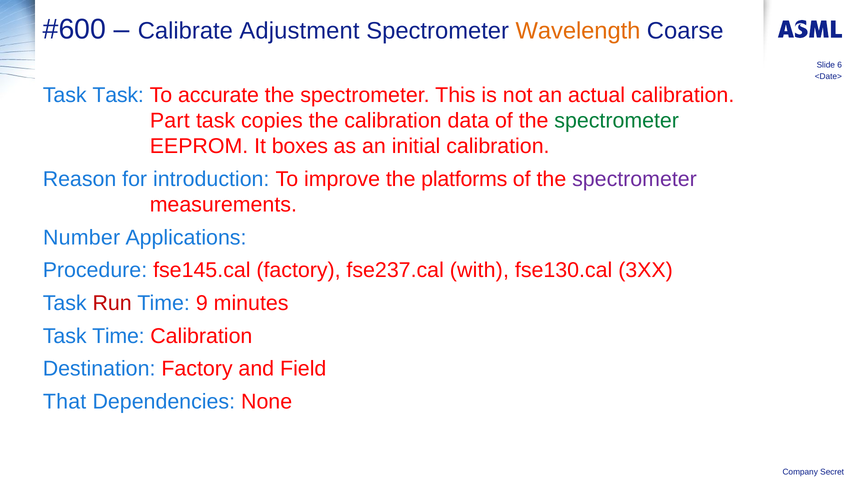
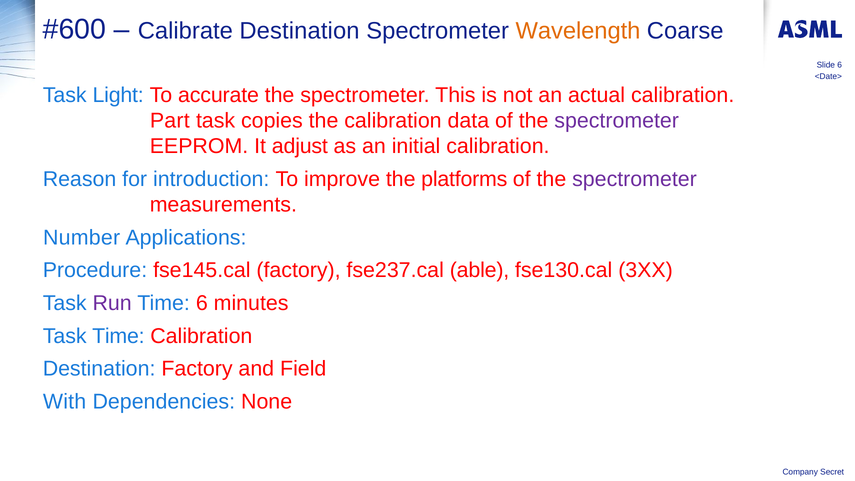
Calibrate Adjustment: Adjustment -> Destination
Task Task: Task -> Light
spectrometer at (617, 121) colour: green -> purple
boxes: boxes -> adjust
with: with -> able
Run colour: red -> purple
Time 9: 9 -> 6
That: That -> With
